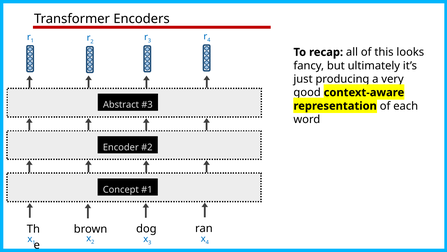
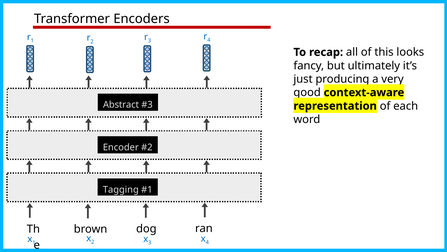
Concept: Concept -> Tagging
